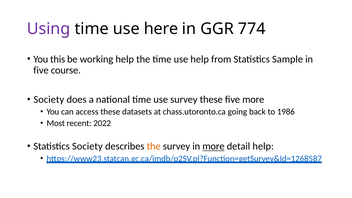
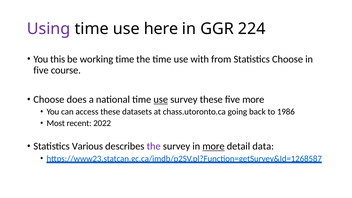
774: 774 -> 224
working help: help -> time
use help: help -> with
Statistics Sample: Sample -> Choose
Society at (49, 100): Society -> Choose
use at (161, 100) underline: none -> present
Statistics Society: Society -> Various
the at (154, 146) colour: orange -> purple
detail help: help -> data
